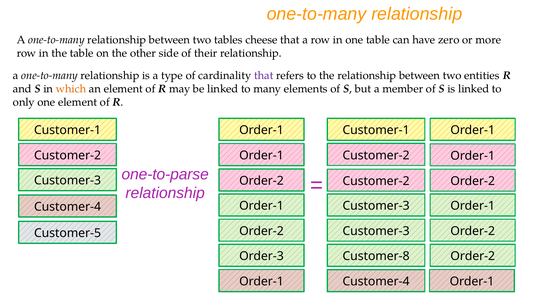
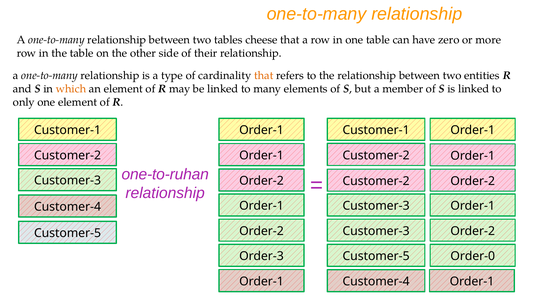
that at (264, 75) colour: purple -> orange
one-to-parse: one-to-parse -> one-to-ruhan
Customer-8 at (376, 256): Customer-8 -> Customer-5
Order-2 at (473, 256): Order-2 -> Order-0
